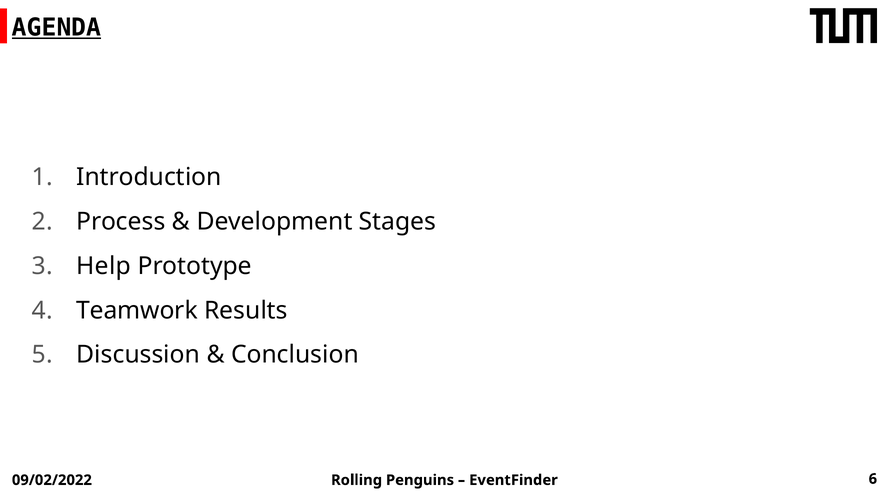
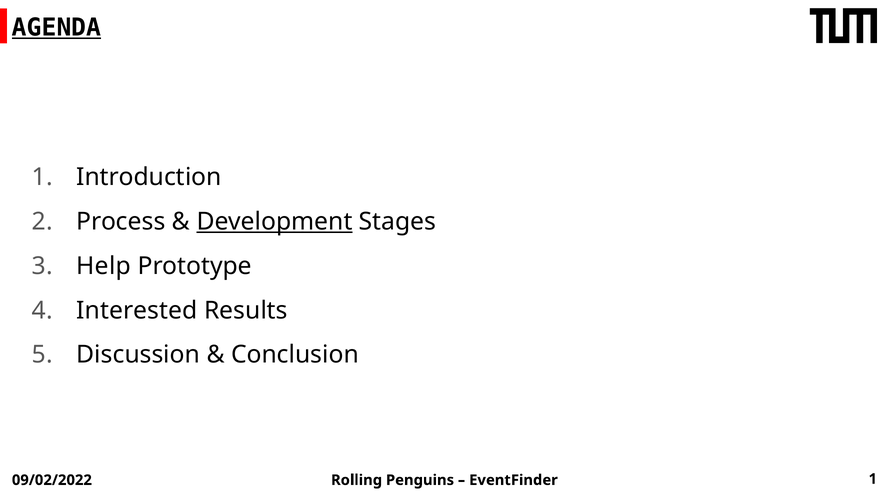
Development underline: none -> present
Teamwork: Teamwork -> Interested
6 at (873, 479): 6 -> 1
